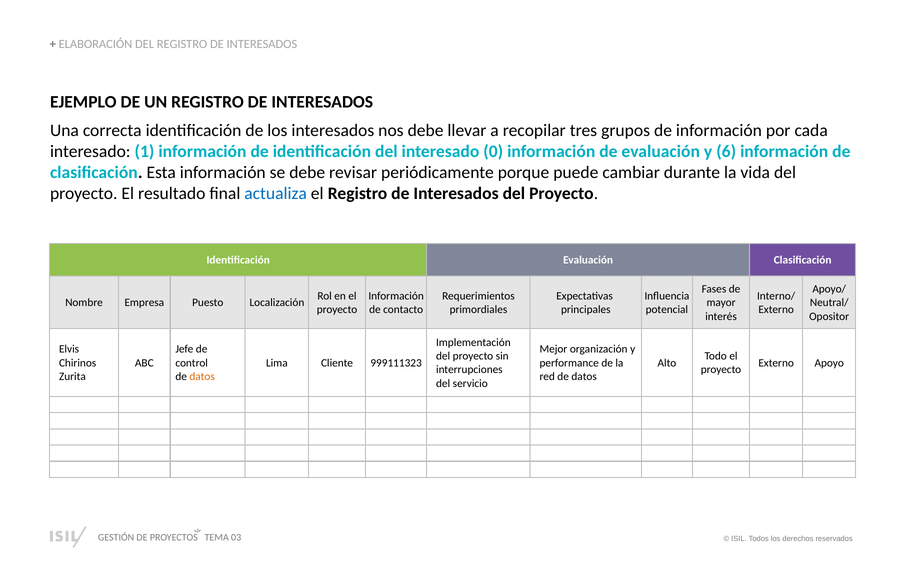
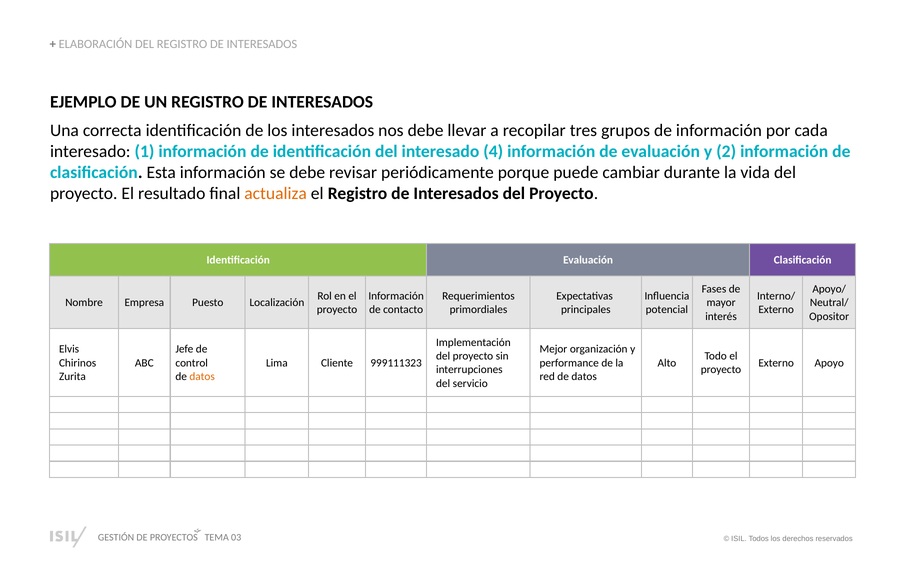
0: 0 -> 4
6: 6 -> 2
actualiza colour: blue -> orange
